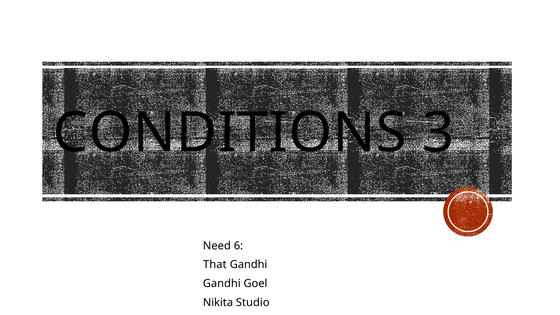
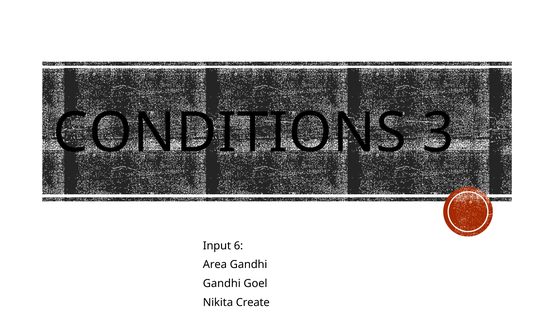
Need: Need -> Input
That: That -> Area
Studio: Studio -> Create
